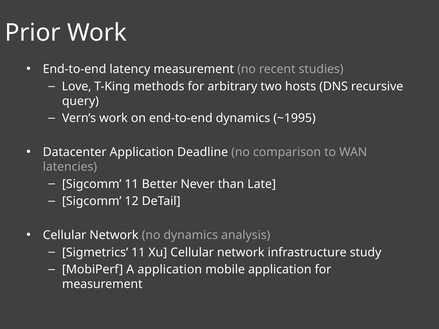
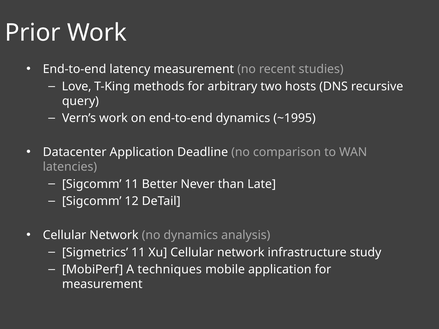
A application: application -> techniques
